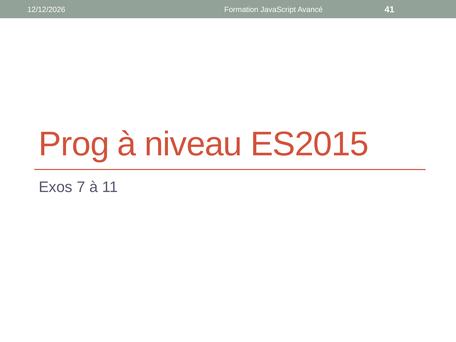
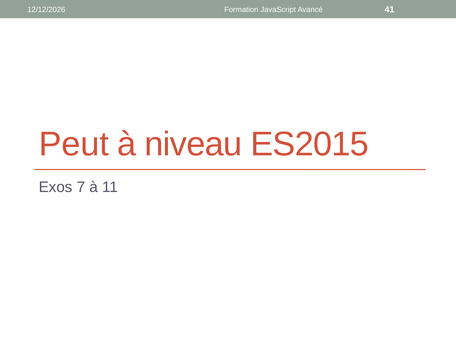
Prog: Prog -> Peut
